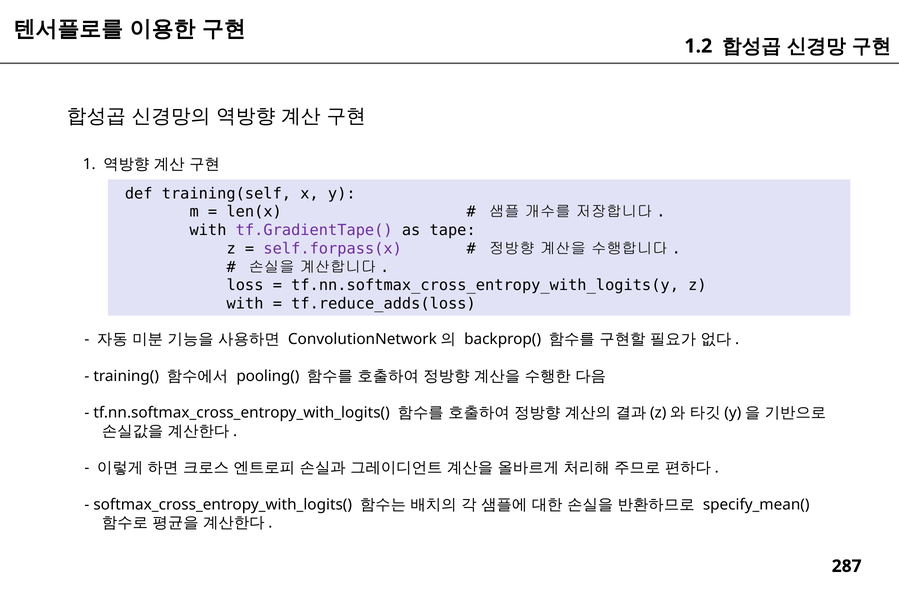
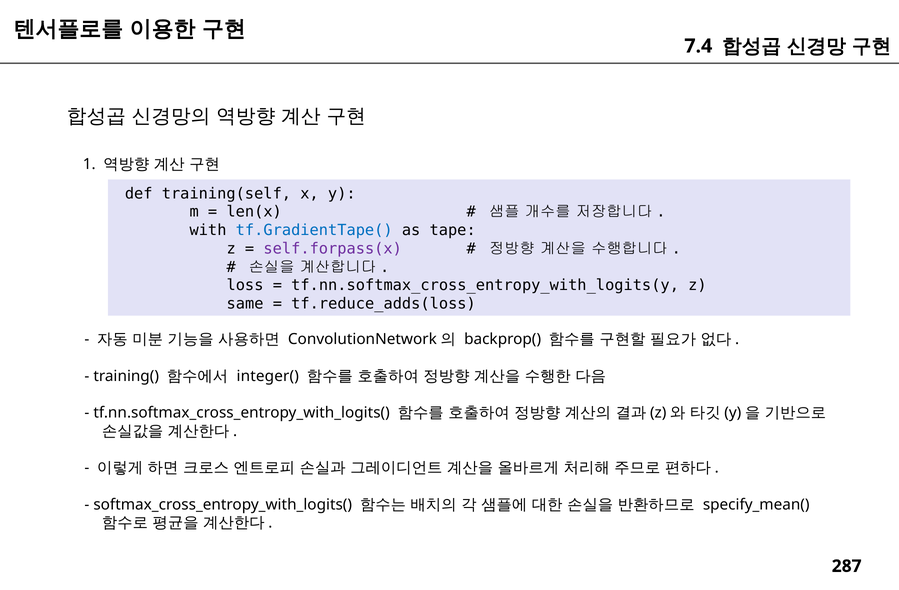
1.2: 1.2 -> 7.4
tf.GradientTape( colour: purple -> blue
with at (245, 304): with -> same
pooling(: pooling( -> integer(
